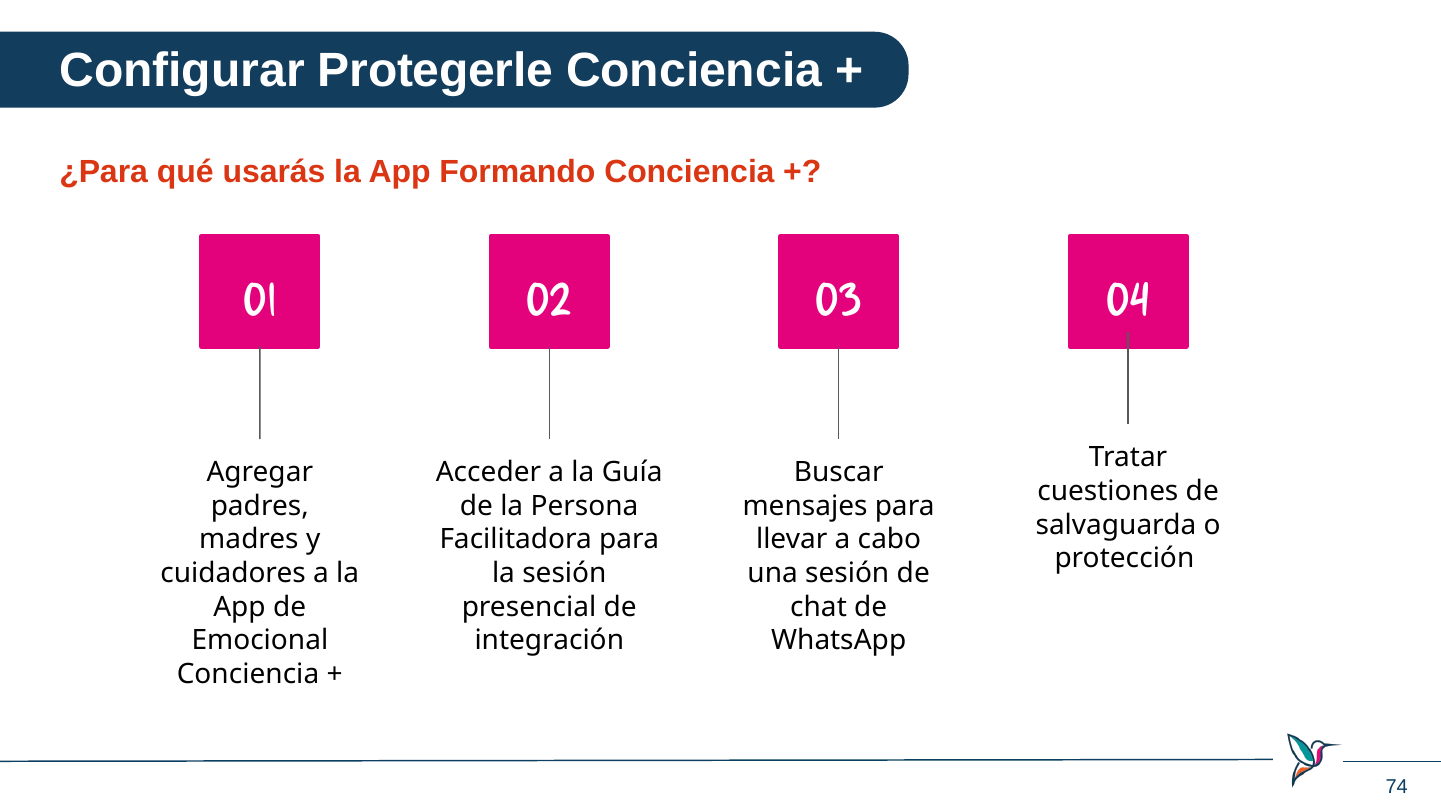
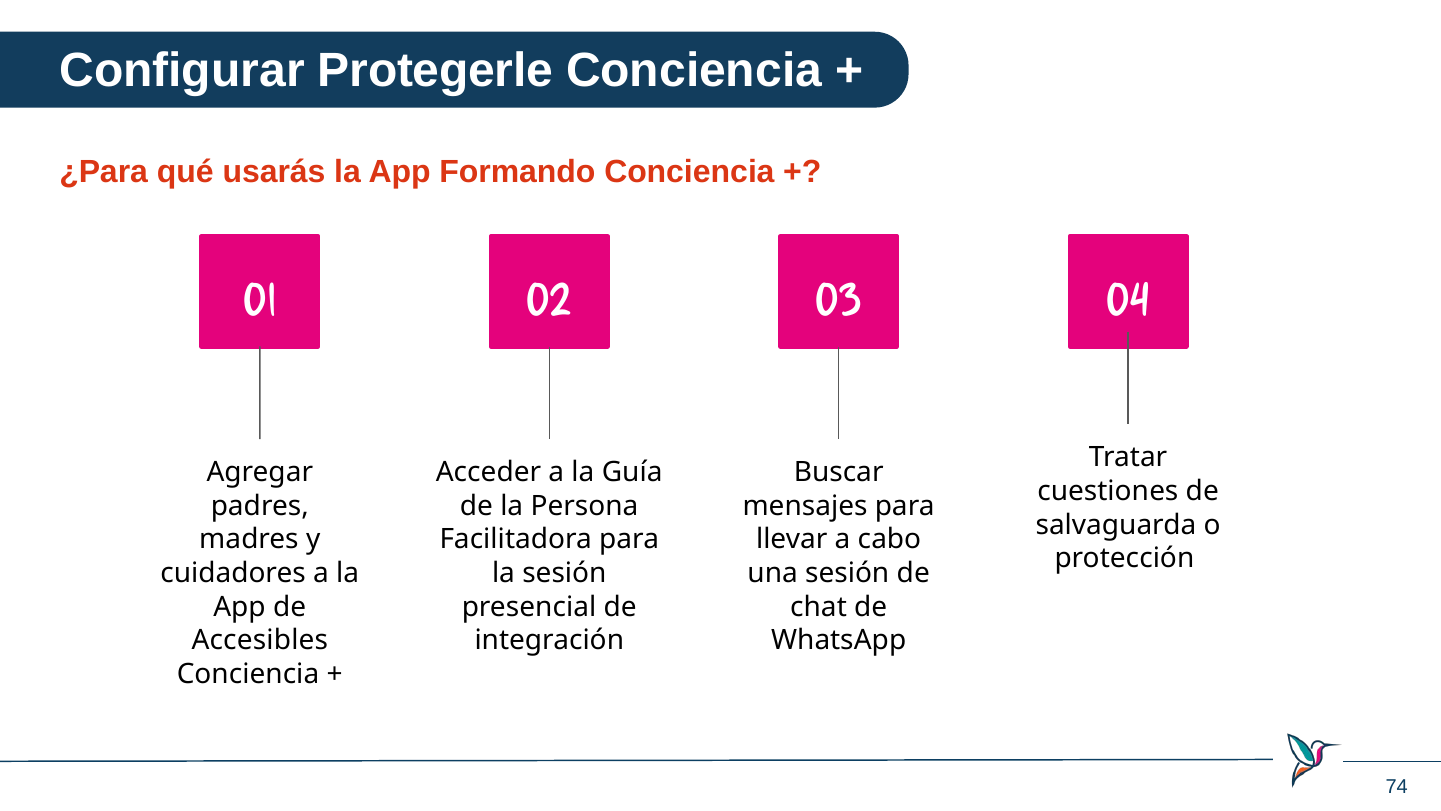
Emocional: Emocional -> Accesibles
